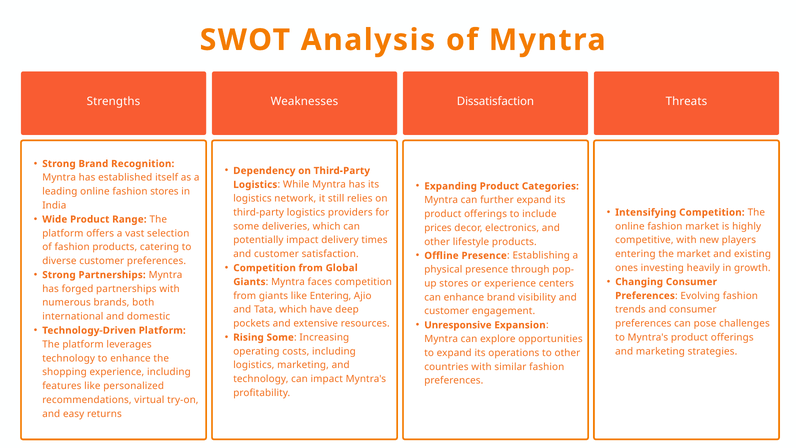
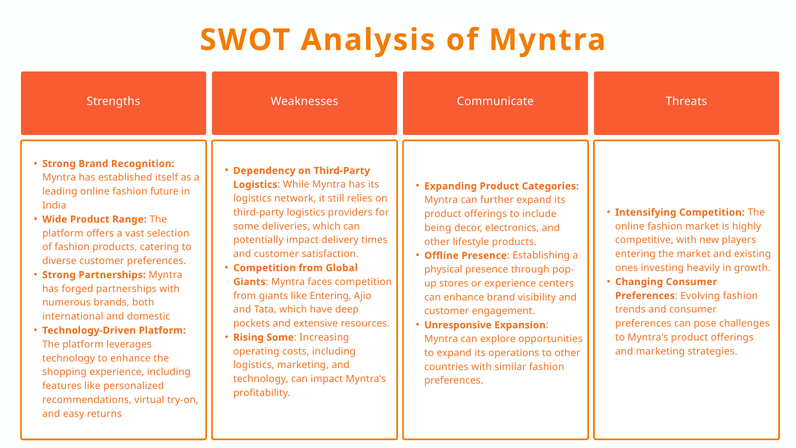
Dissatisfaction: Dissatisfaction -> Communicate
fashion stores: stores -> future
prices: prices -> being
